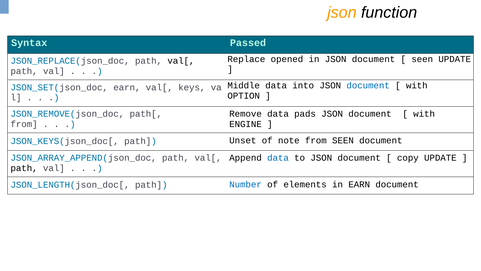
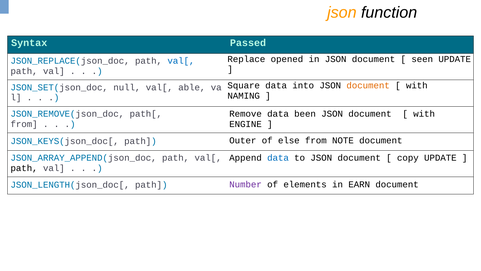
val[ at (181, 61) colour: black -> blue
Middle: Middle -> Square
document at (368, 85) colour: blue -> orange
earn at (127, 87): earn -> null
keys: keys -> able
OPTION: OPTION -> NAMING
pads: pads -> been
Unset: Unset -> Outer
note: note -> else
from SEEN: SEEN -> NOTE
Number colour: blue -> purple
